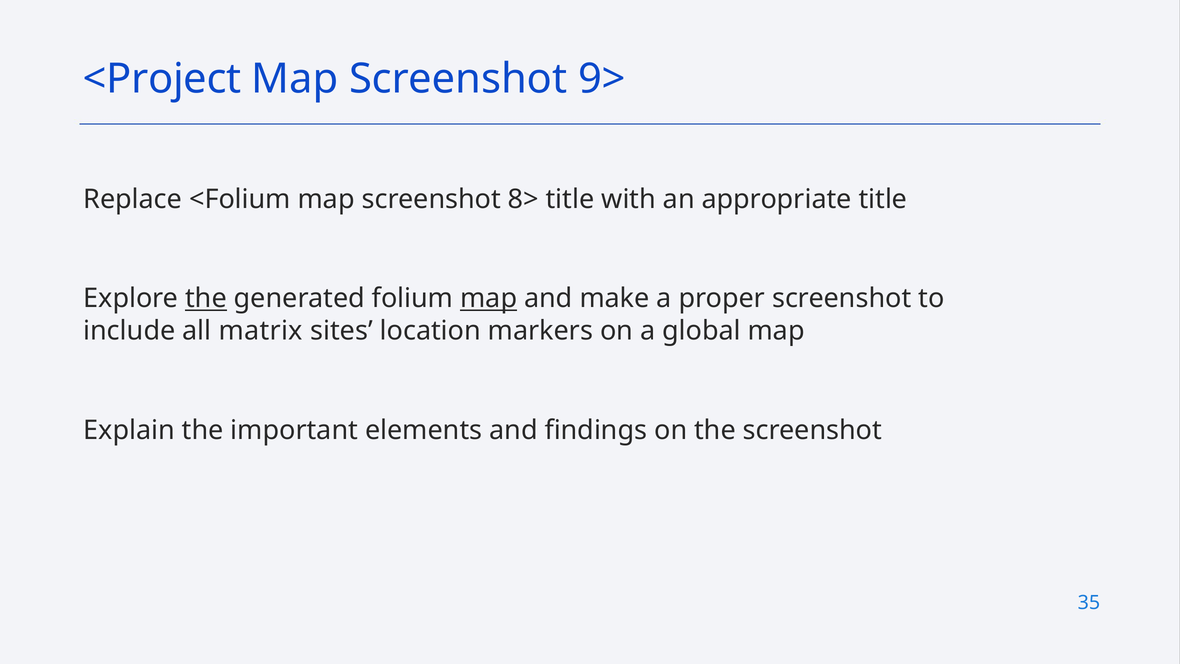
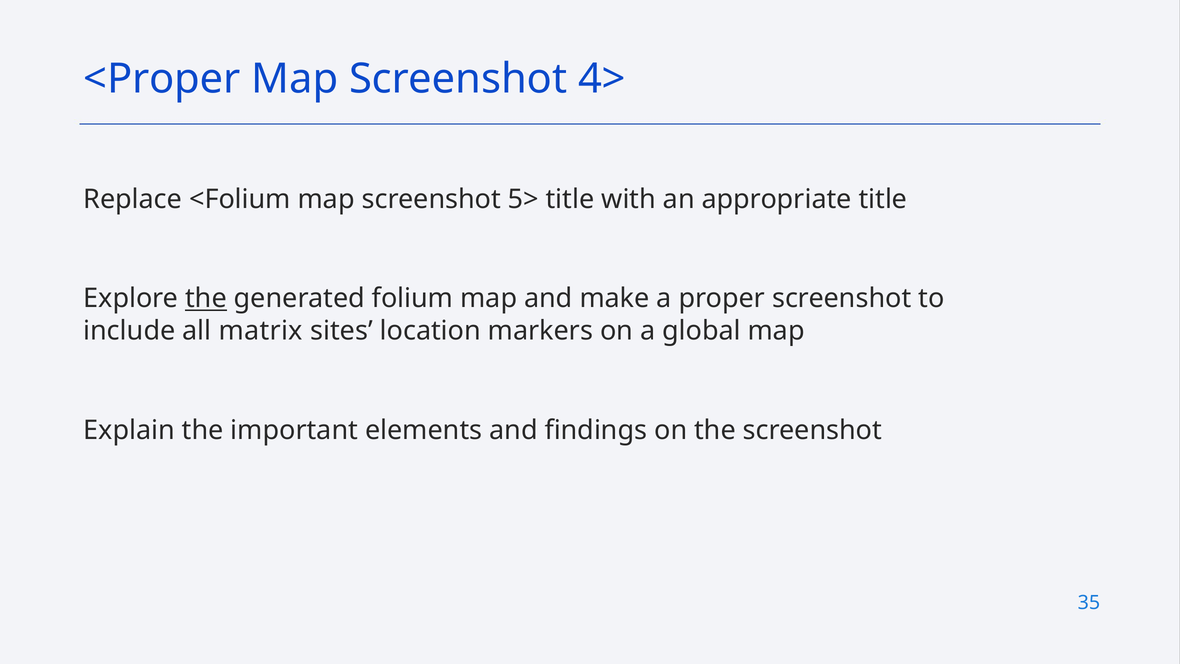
<Project: <Project -> <Proper
9>: 9> -> 4>
8>: 8> -> 5>
map at (489, 298) underline: present -> none
